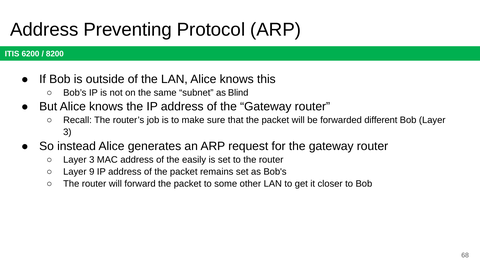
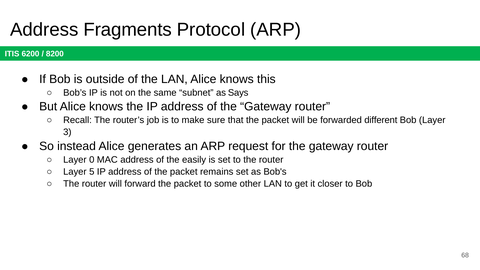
Preventing: Preventing -> Fragments
Blind: Blind -> Says
3 at (92, 160): 3 -> 0
9: 9 -> 5
